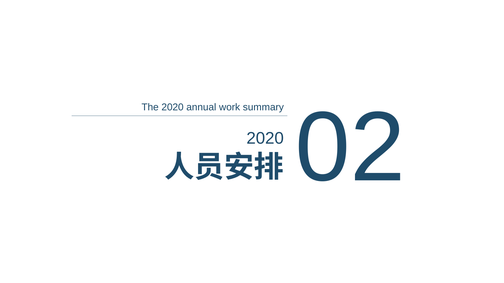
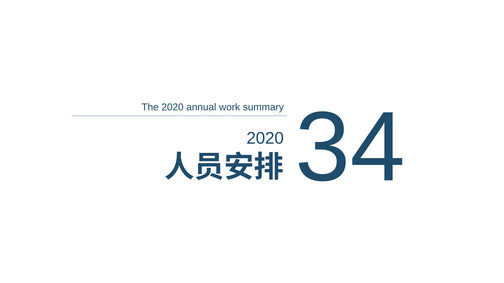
02: 02 -> 34
